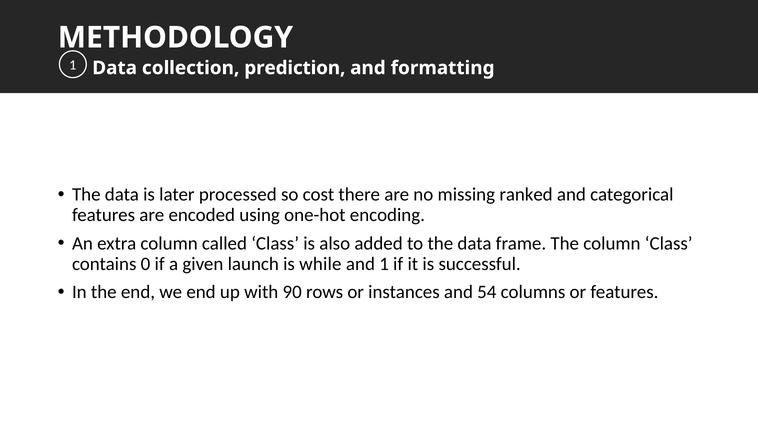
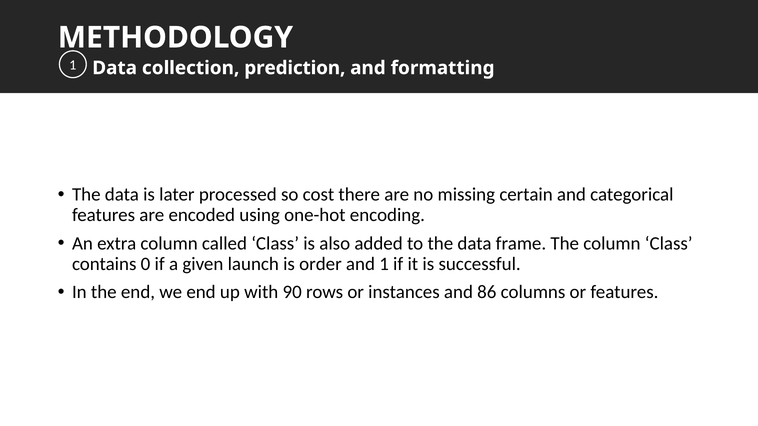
ranked: ranked -> certain
while: while -> order
54: 54 -> 86
